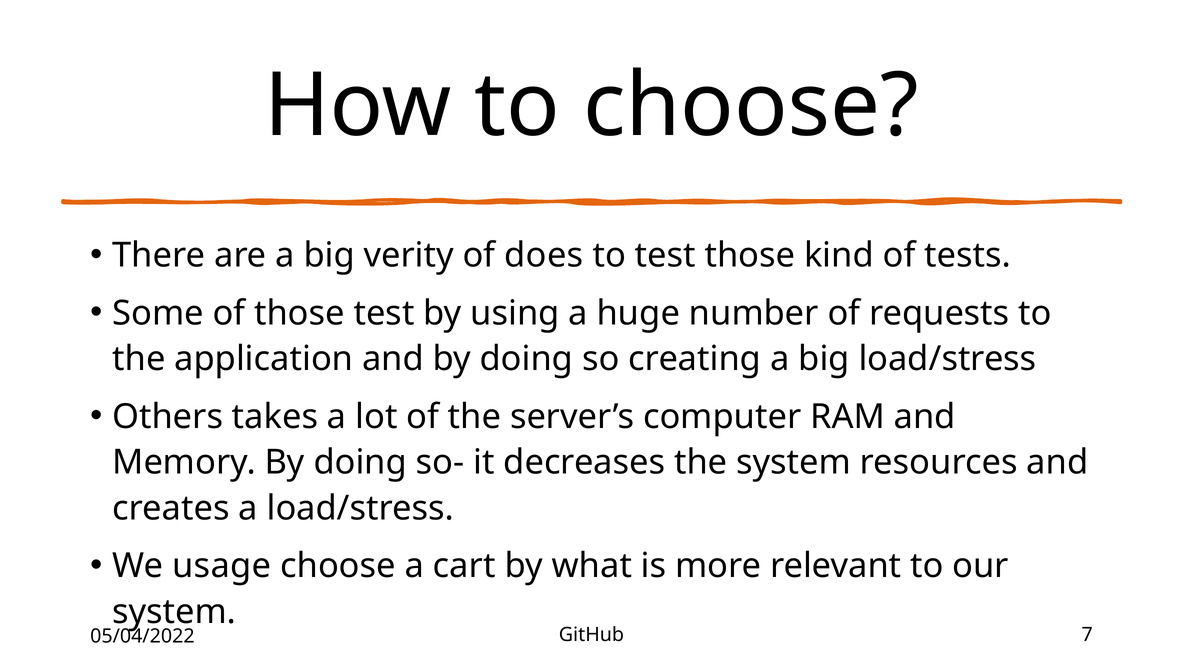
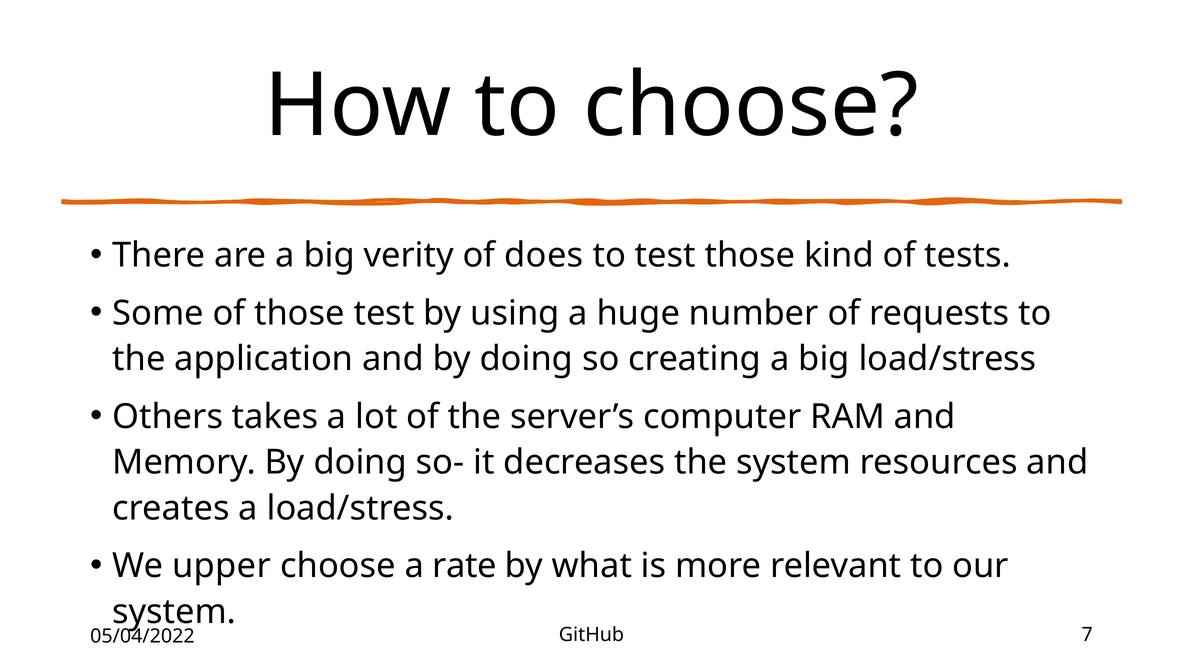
usage: usage -> upper
cart: cart -> rate
